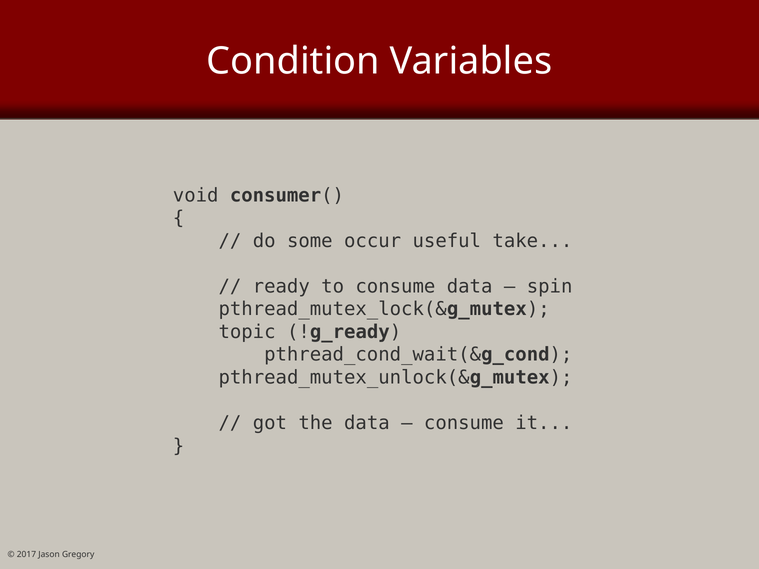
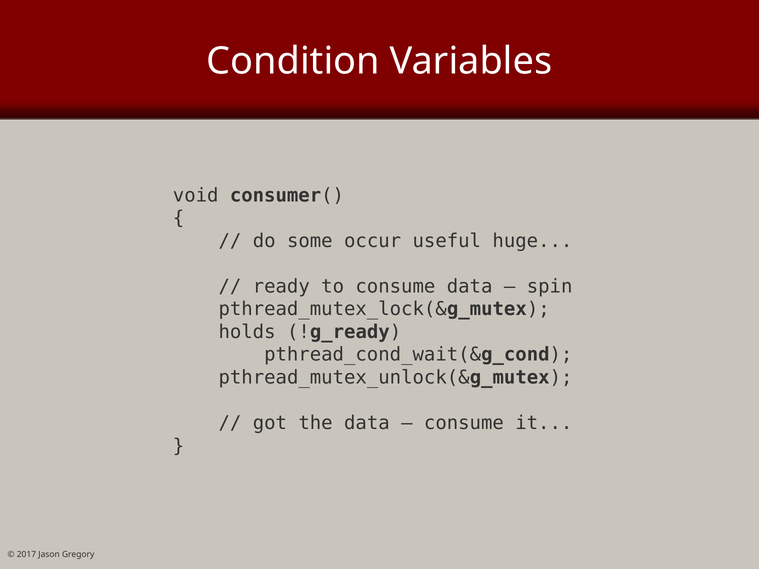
take: take -> huge
topic: topic -> holds
